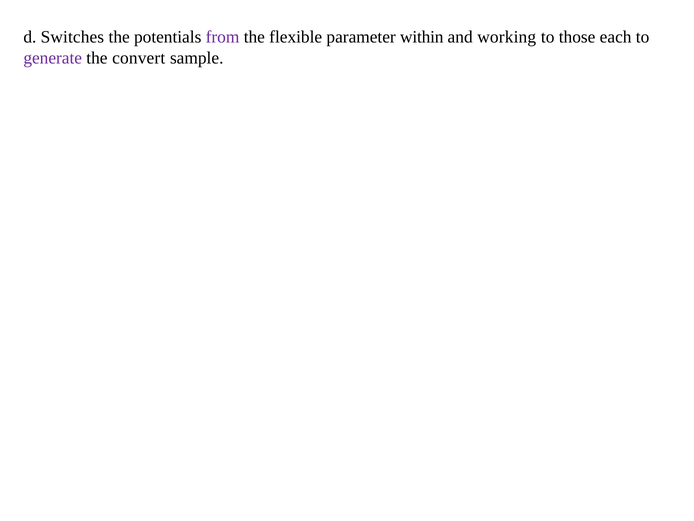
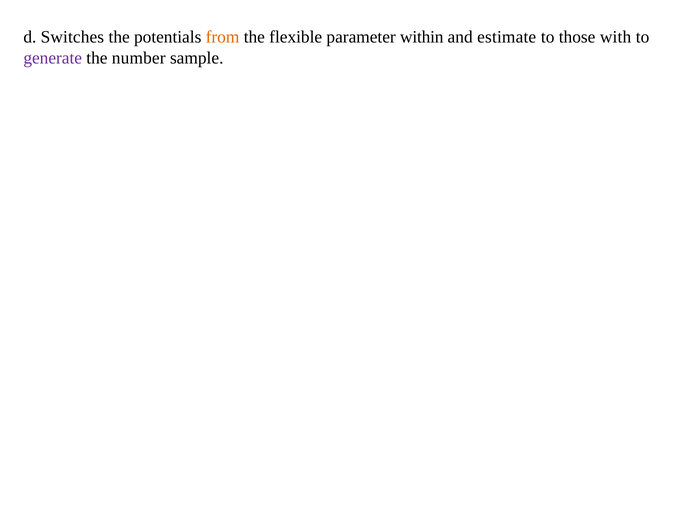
from colour: purple -> orange
working: working -> estimate
each: each -> with
convert: convert -> number
